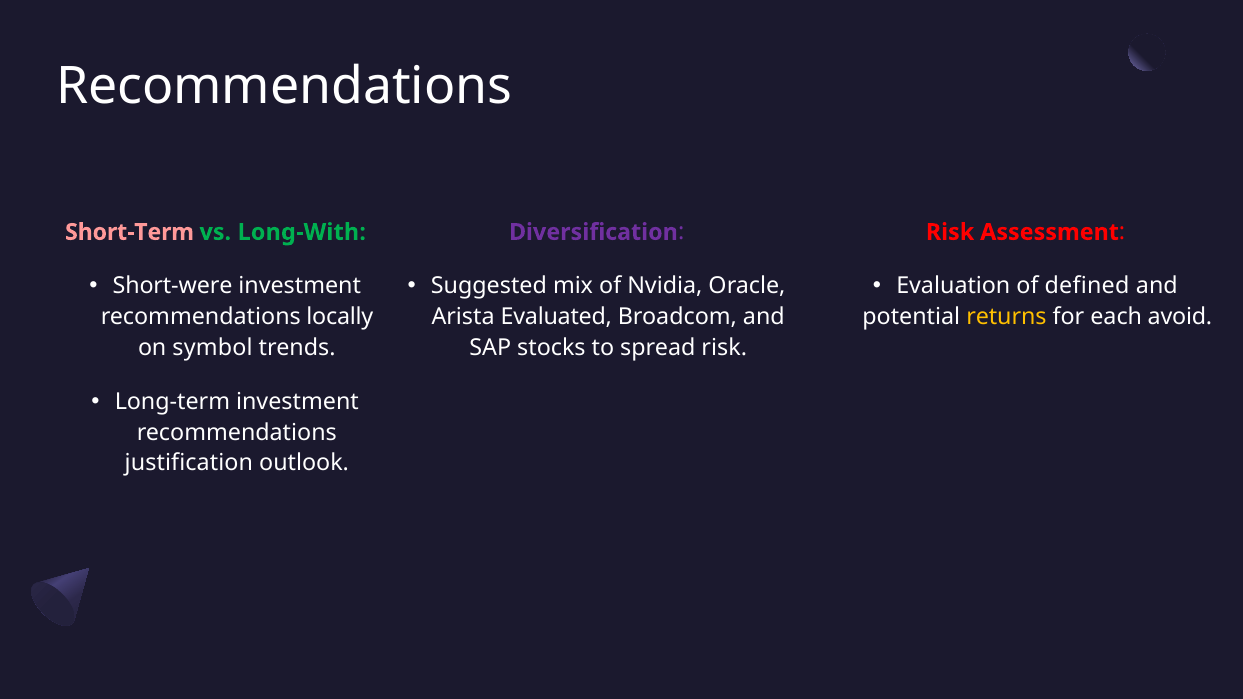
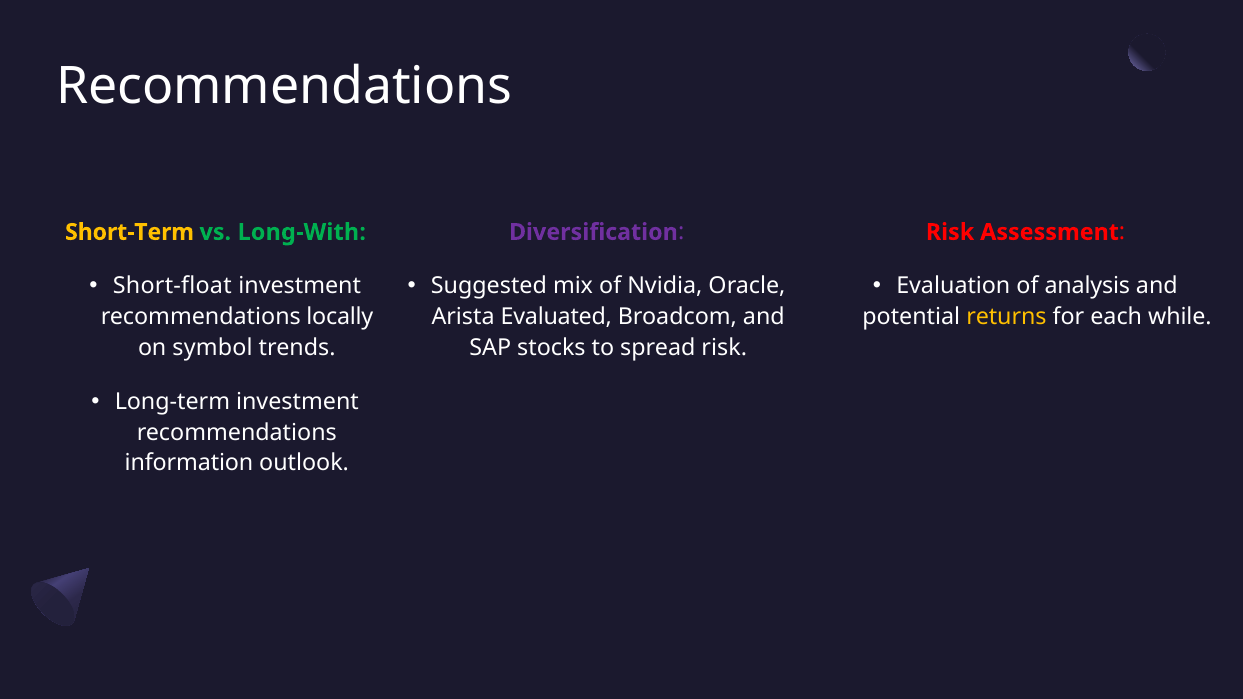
Short-Term colour: pink -> yellow
Short-were: Short-were -> Short-float
defined: defined -> analysis
avoid: avoid -> while
justification: justification -> information
